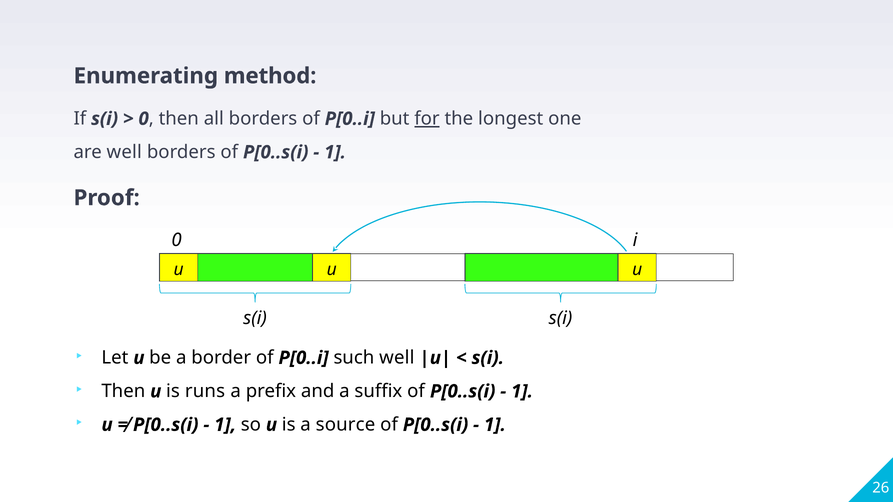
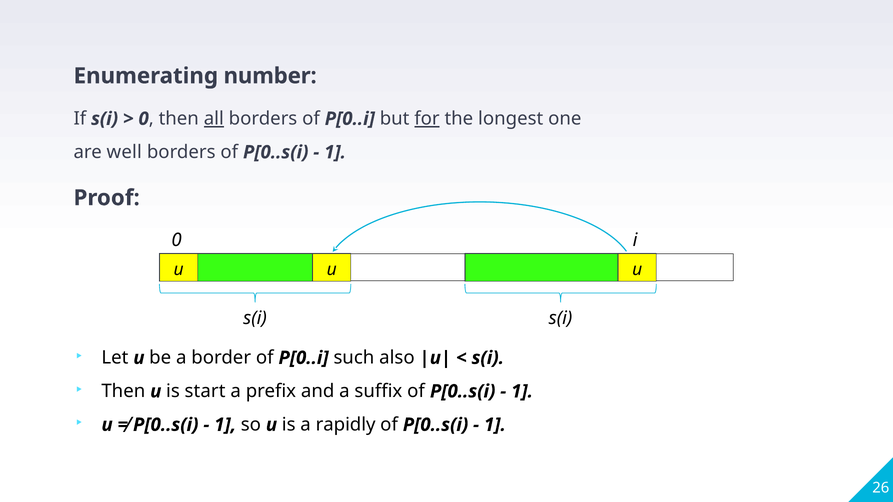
method: method -> number
all underline: none -> present
such well: well -> also
runs: runs -> start
source: source -> rapidly
